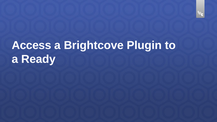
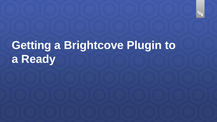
Access: Access -> Getting
